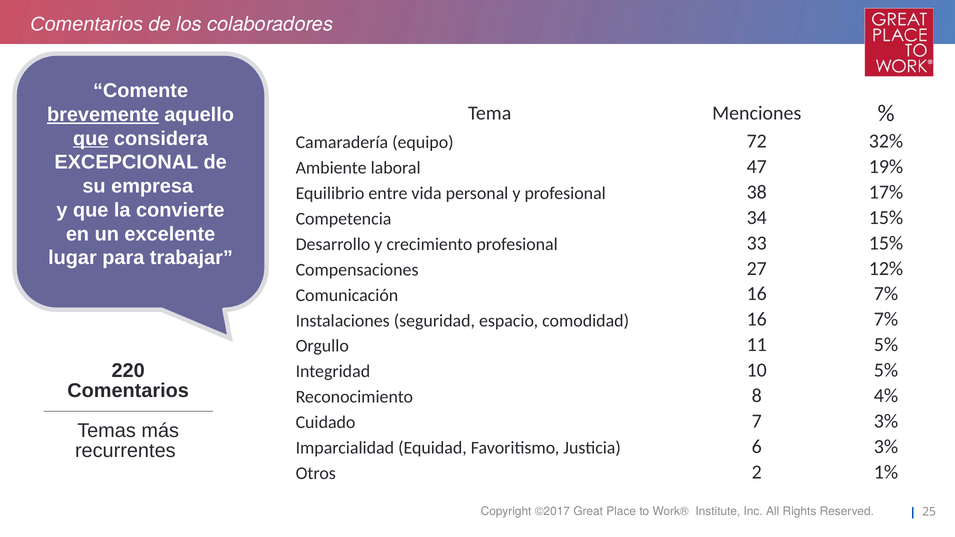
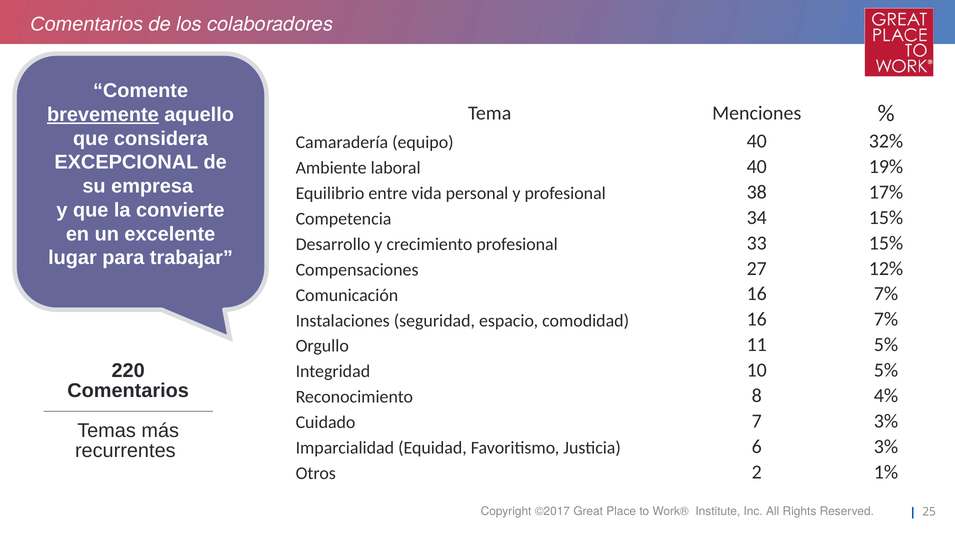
que at (91, 139) underline: present -> none
equipo 72: 72 -> 40
laboral 47: 47 -> 40
